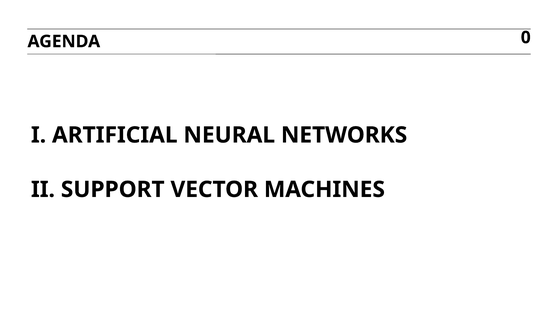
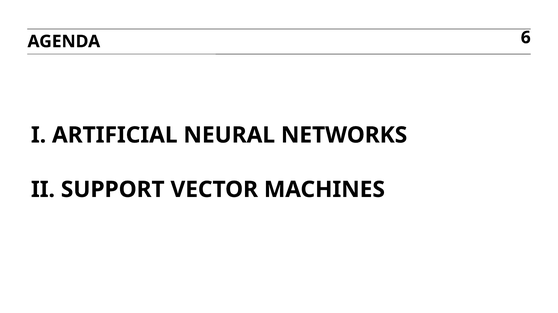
0: 0 -> 6
